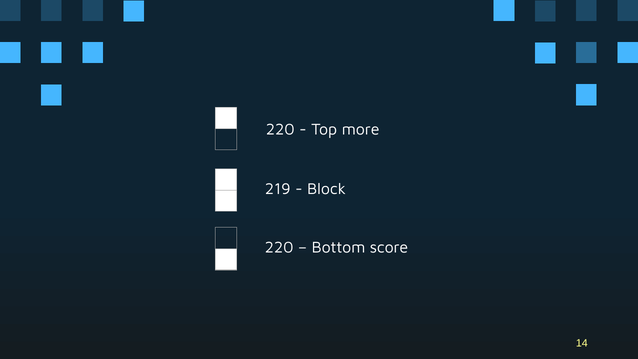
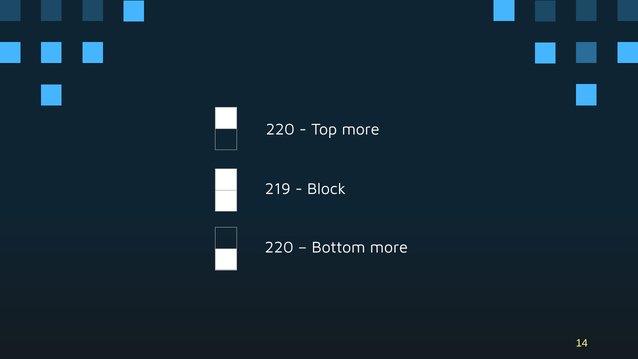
Bottom score: score -> more
